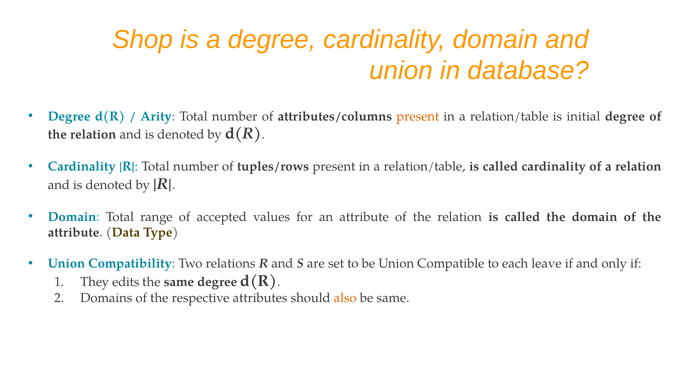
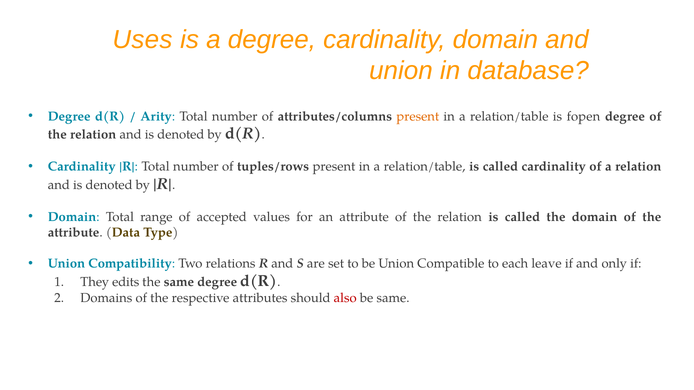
Shop: Shop -> Uses
initial: initial -> fopen
also colour: orange -> red
